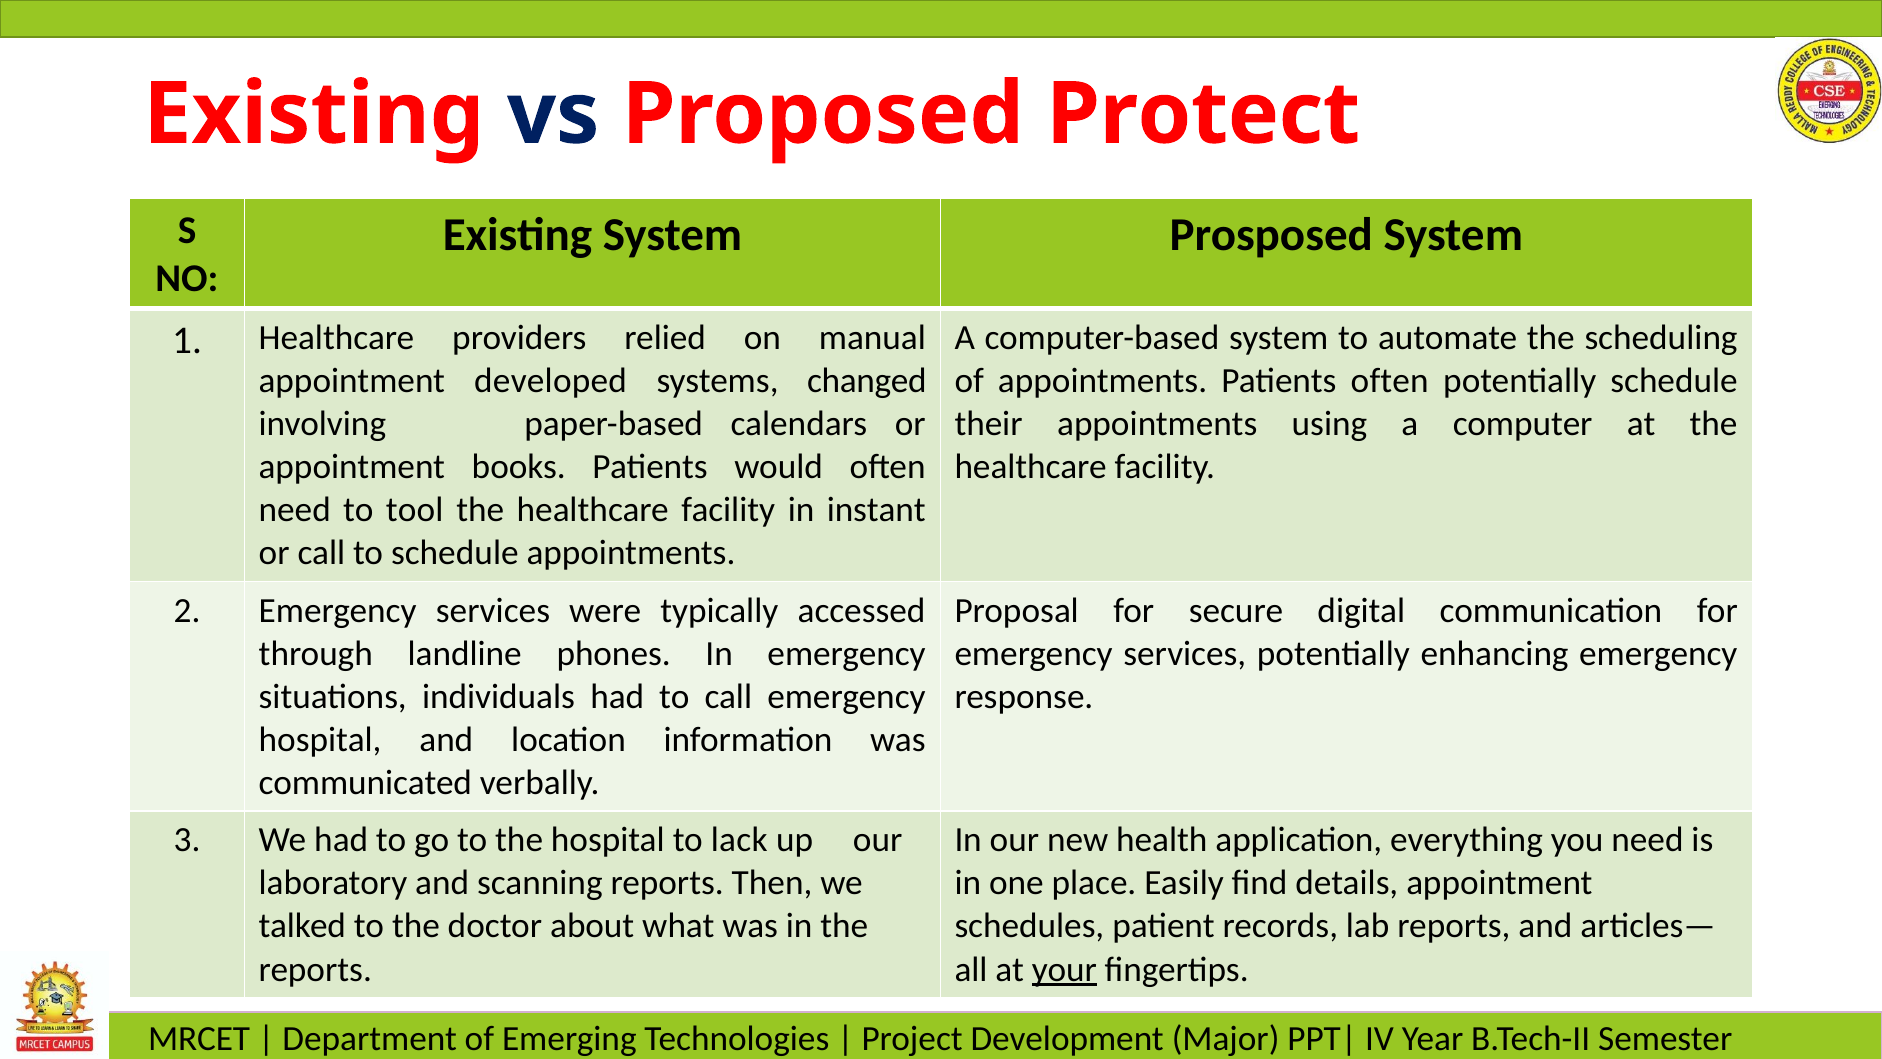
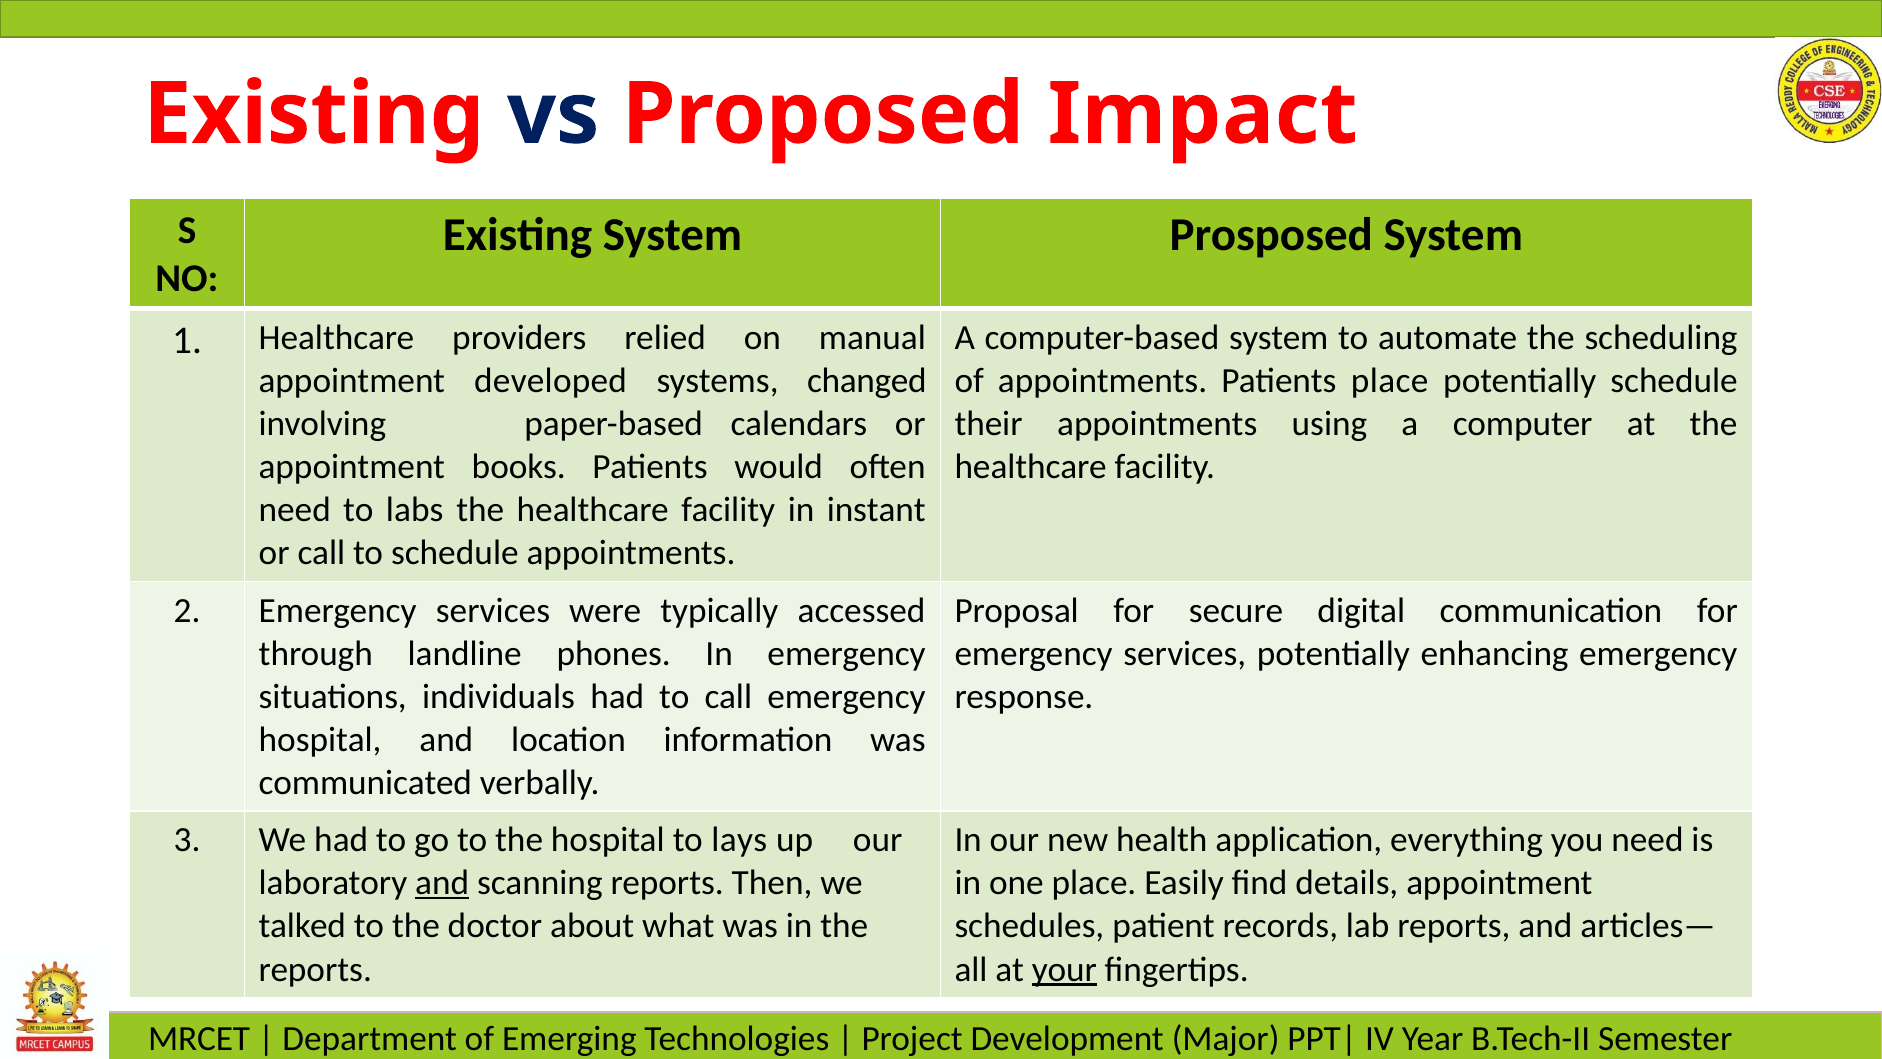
Protect: Protect -> Impact
Patients often: often -> place
tool: tool -> labs
lack: lack -> lays
and at (442, 883) underline: none -> present
